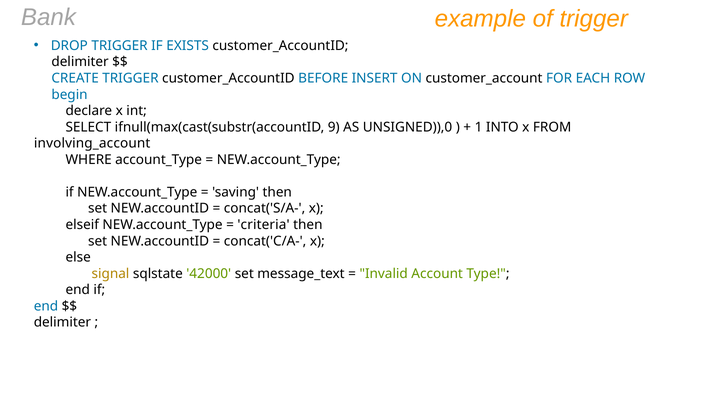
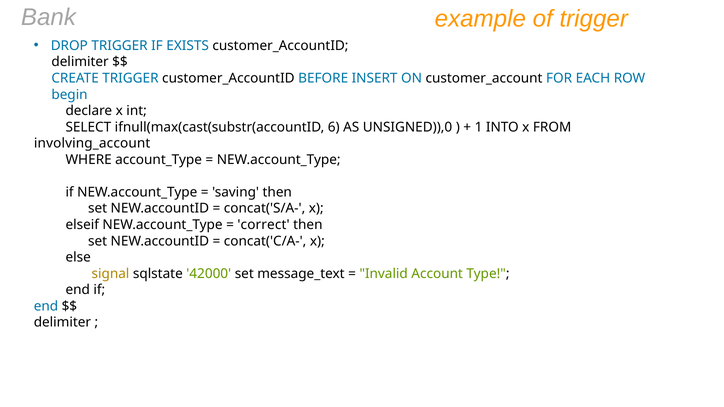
9: 9 -> 6
criteria: criteria -> correct
